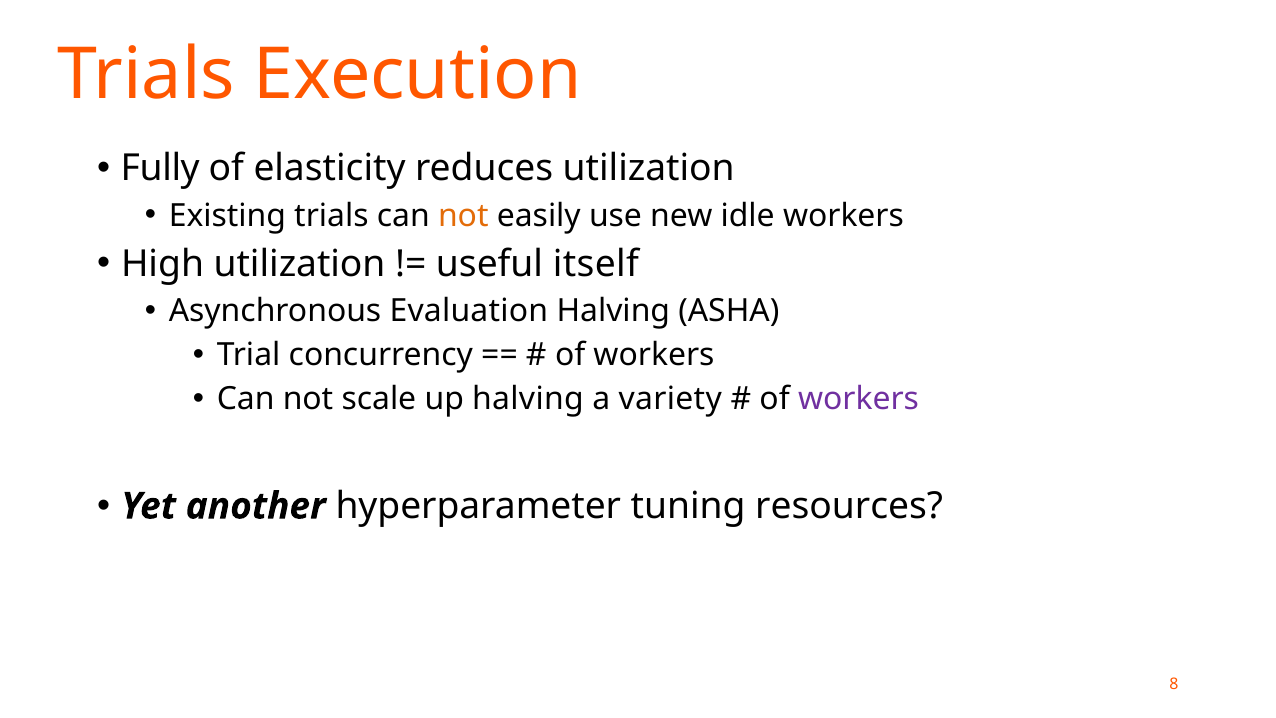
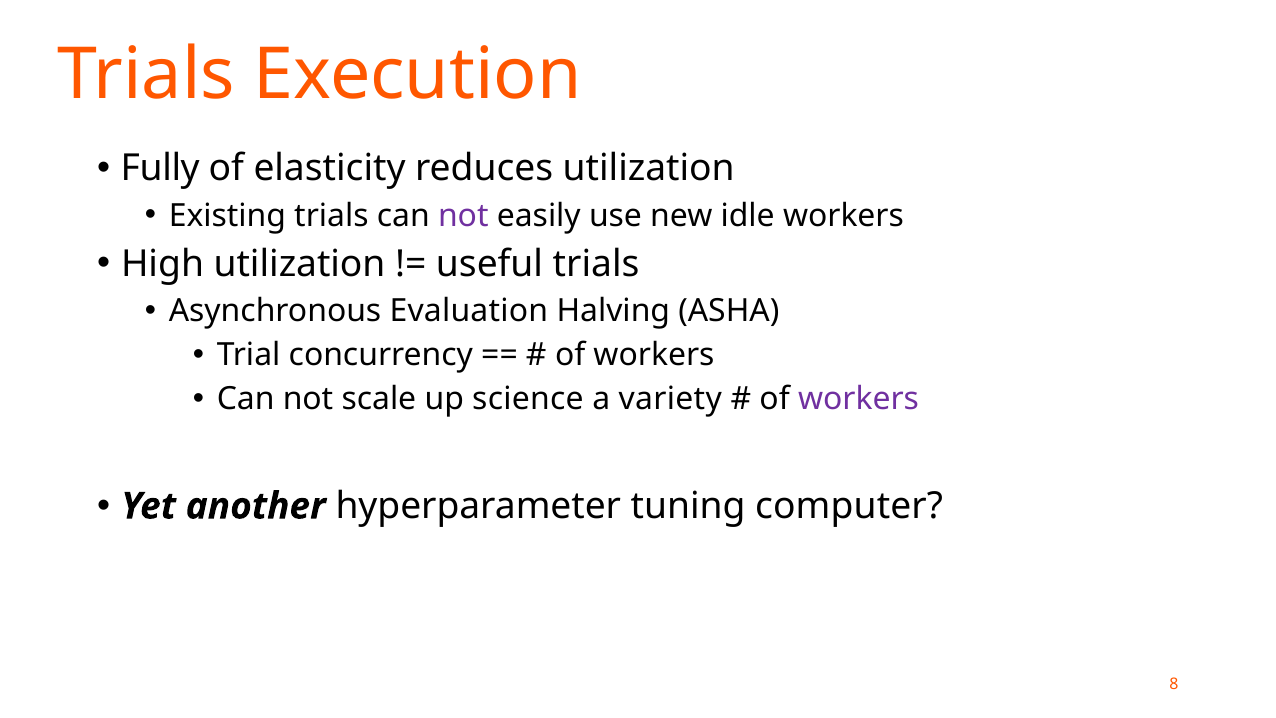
not at (463, 216) colour: orange -> purple
useful itself: itself -> trials
up halving: halving -> science
resources: resources -> computer
